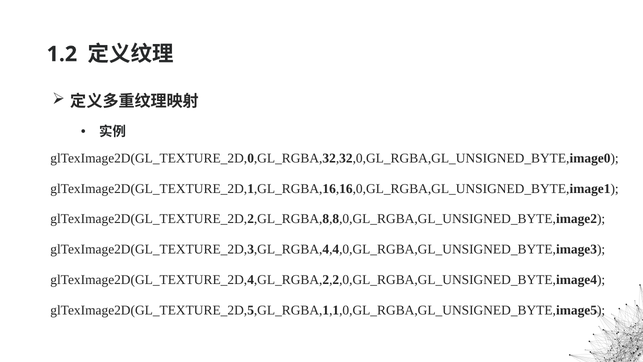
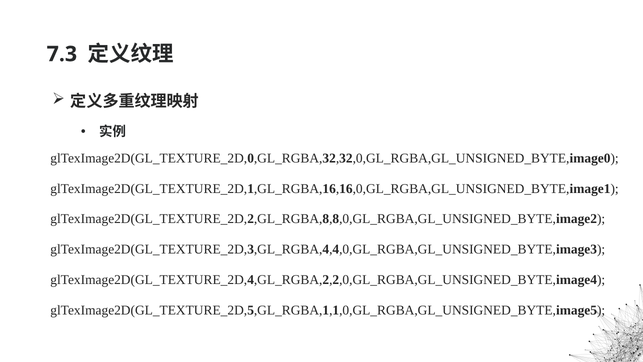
1.2: 1.2 -> 7.3
